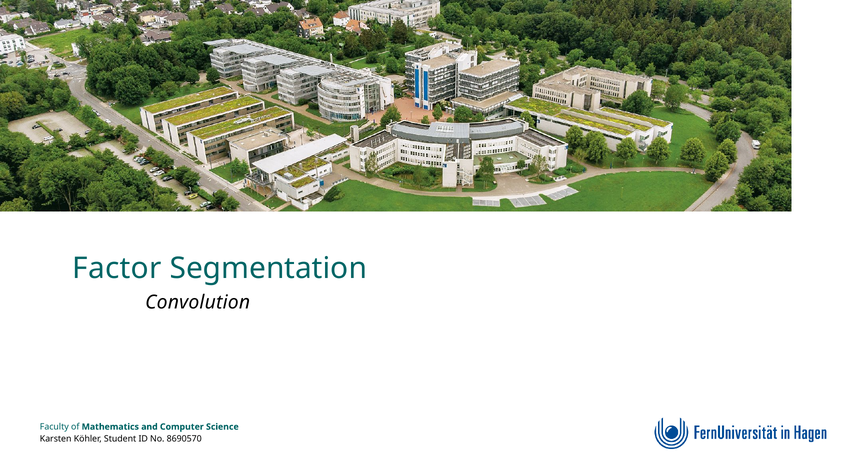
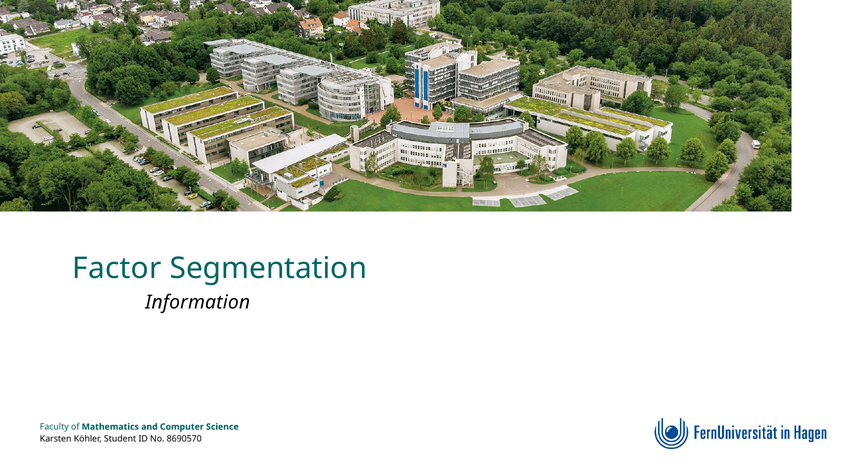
Convolution: Convolution -> Information
